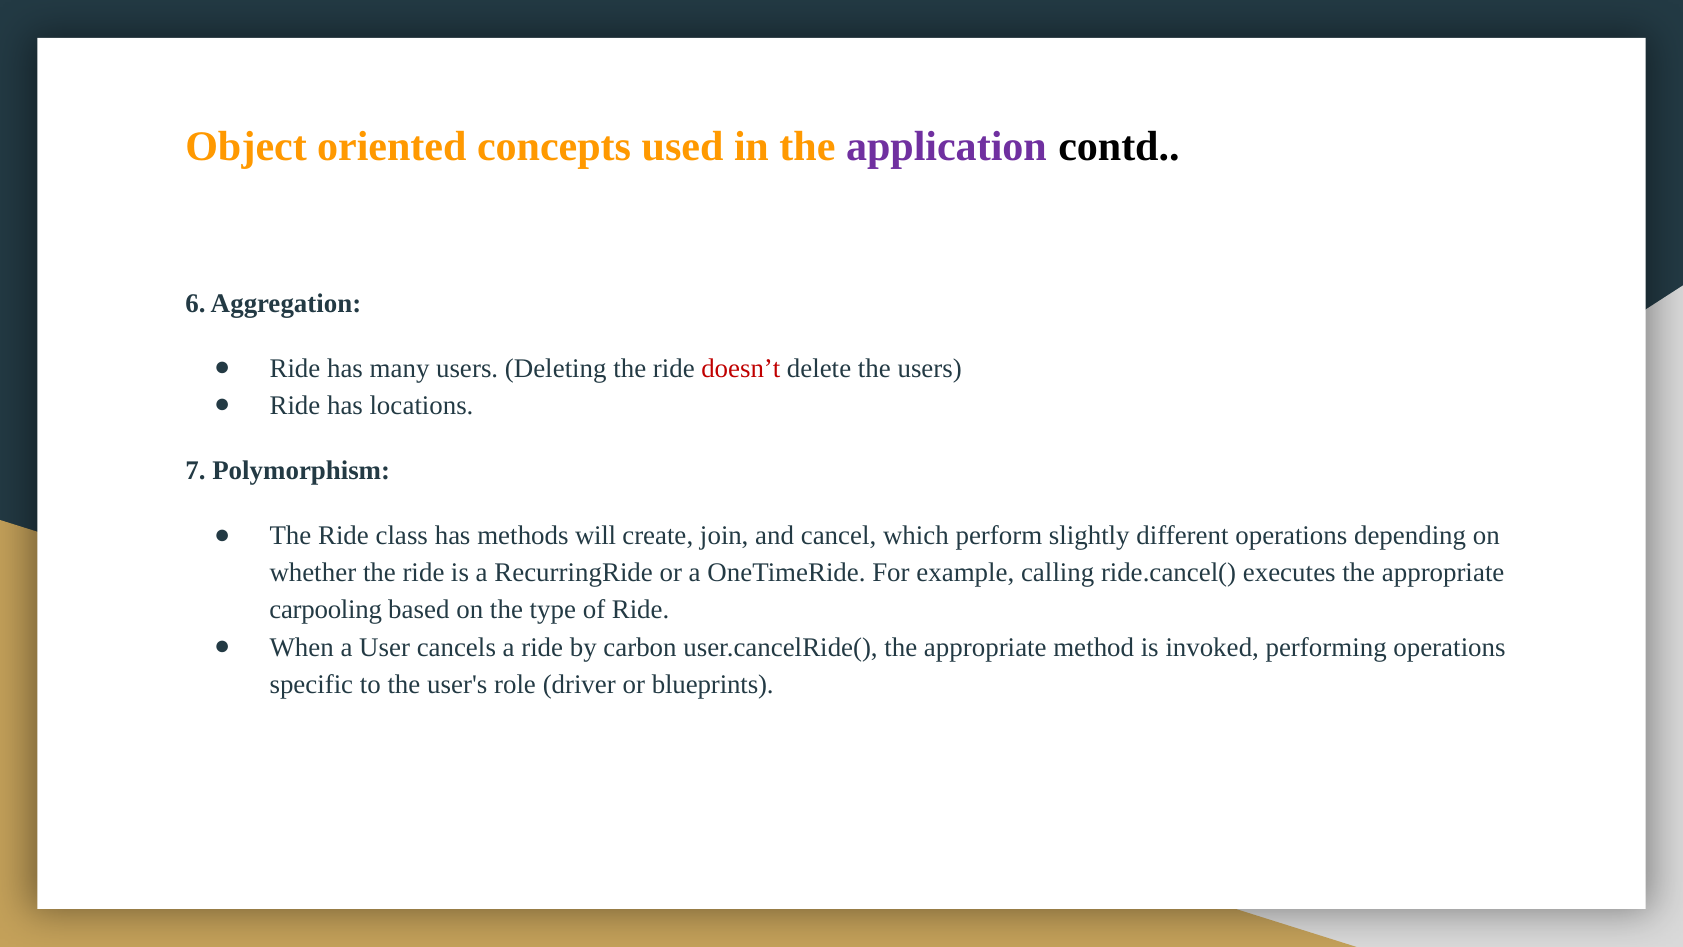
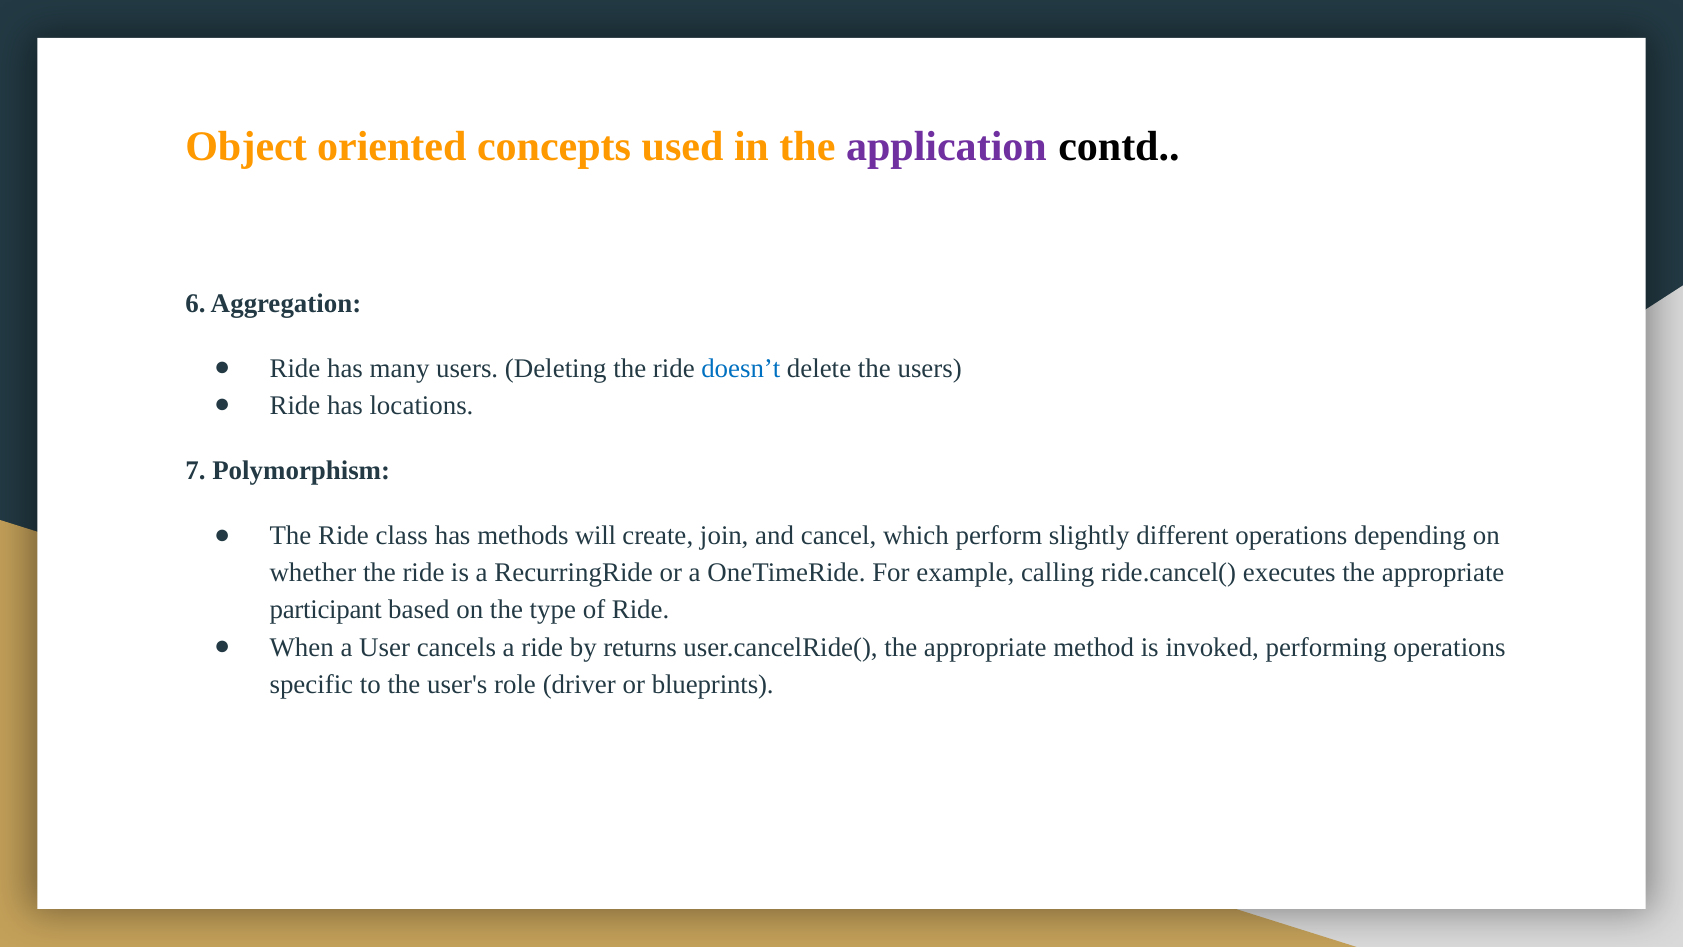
doesn’t colour: red -> blue
carpooling: carpooling -> participant
carbon: carbon -> returns
